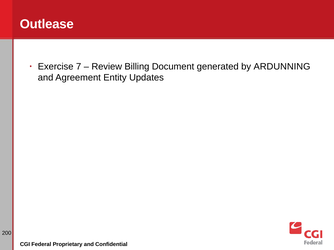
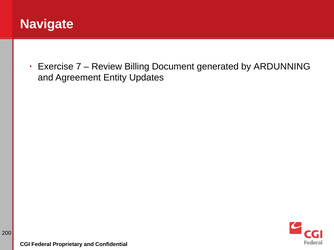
Outlease: Outlease -> Navigate
